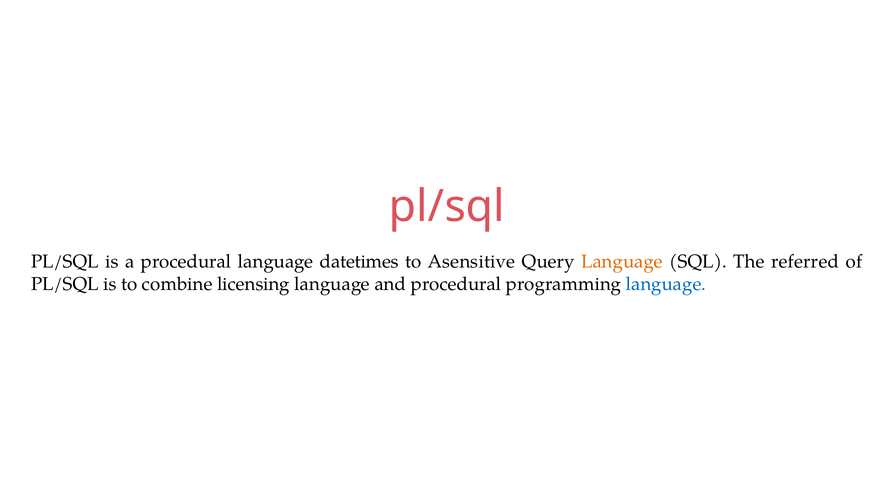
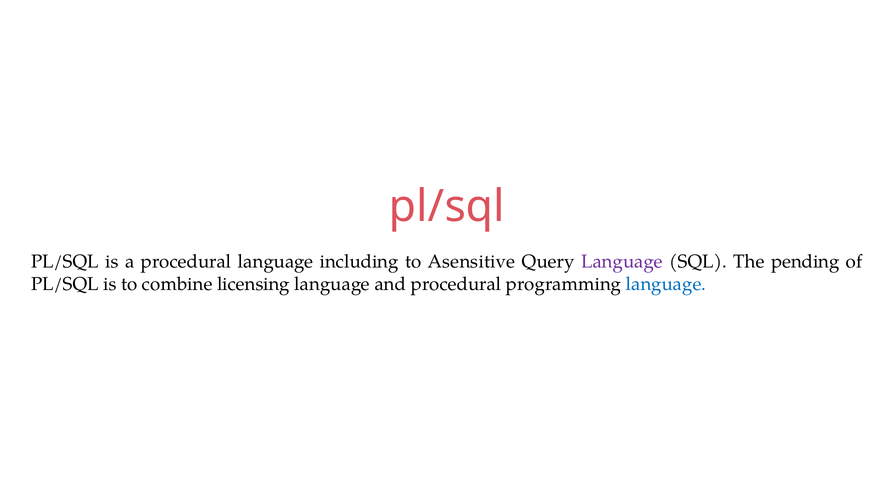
datetimes: datetimes -> including
Language at (622, 262) colour: orange -> purple
referred: referred -> pending
